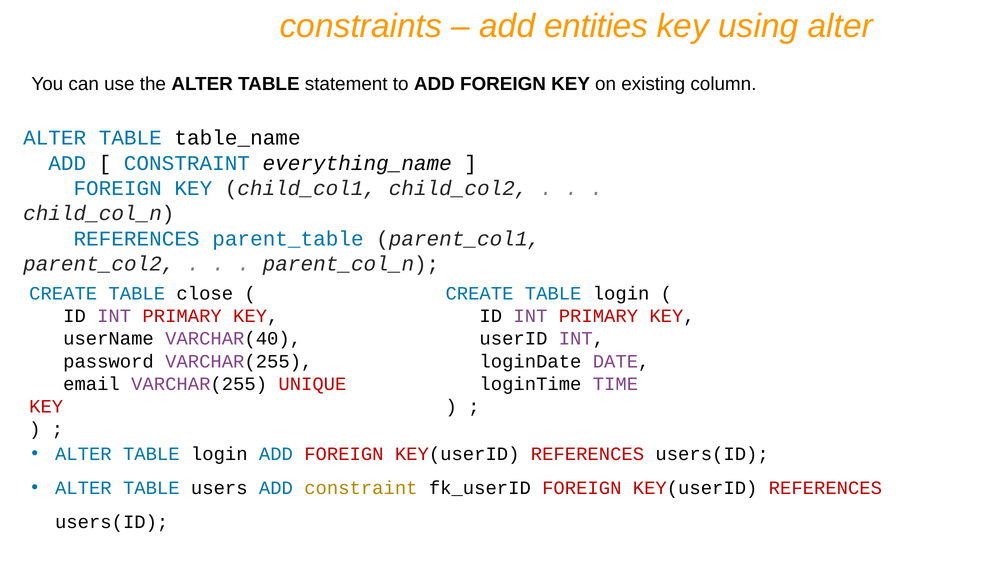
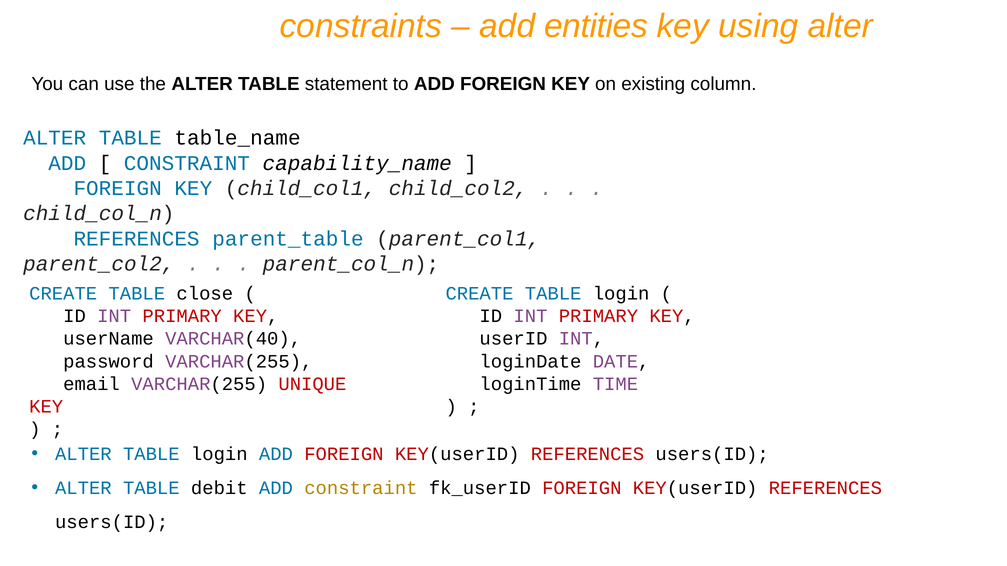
everything_name: everything_name -> capability_name
users: users -> debit
